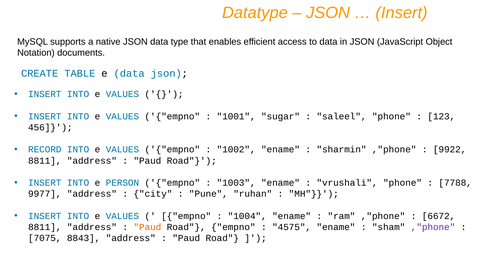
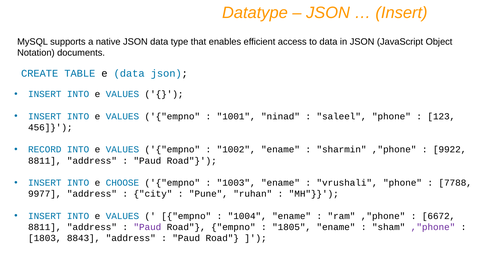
sugar: sugar -> ninad
PERSON: PERSON -> CHOOSE
Paud at (147, 227) colour: orange -> purple
4575: 4575 -> 1805
7075: 7075 -> 1803
